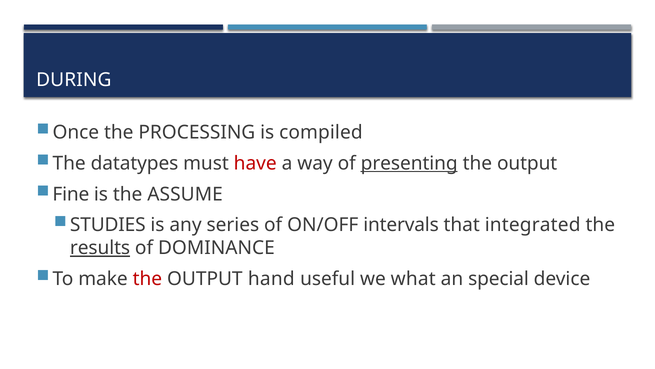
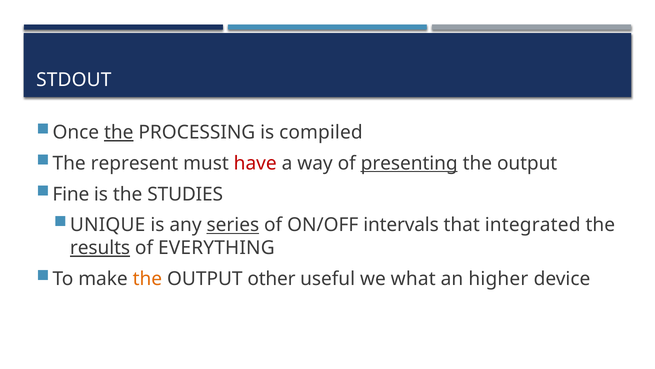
DURING: DURING -> STDOUT
the at (119, 132) underline: none -> present
datatypes: datatypes -> represent
ASSUME: ASSUME -> STUDIES
STUDIES: STUDIES -> UNIQUE
series underline: none -> present
DOMINANCE: DOMINANCE -> EVERYTHING
the at (147, 278) colour: red -> orange
hand: hand -> other
special: special -> higher
